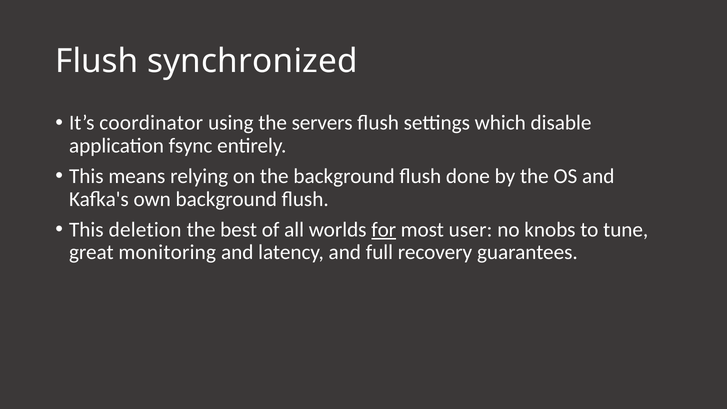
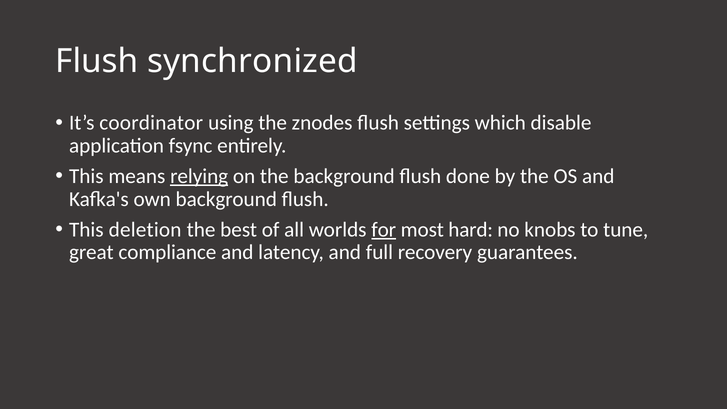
servers: servers -> znodes
relying underline: none -> present
user: user -> hard
monitoring: monitoring -> compliance
